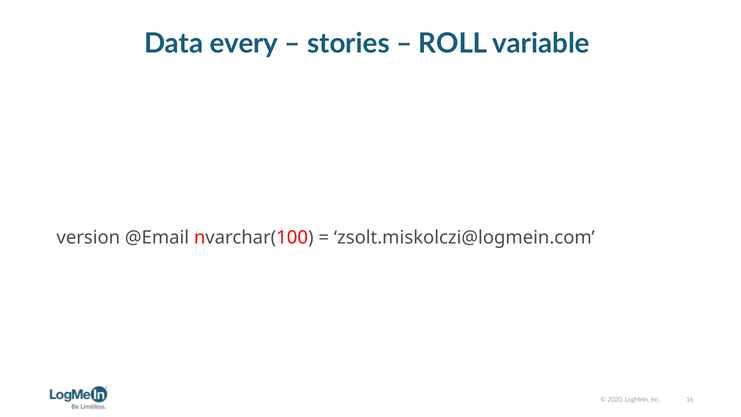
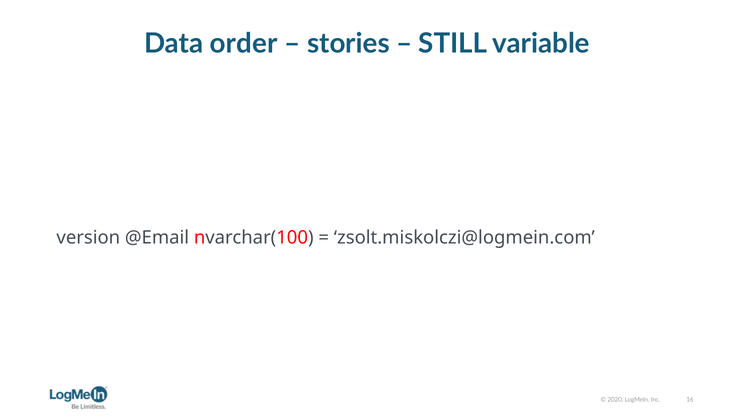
every: every -> order
ROLL: ROLL -> STILL
